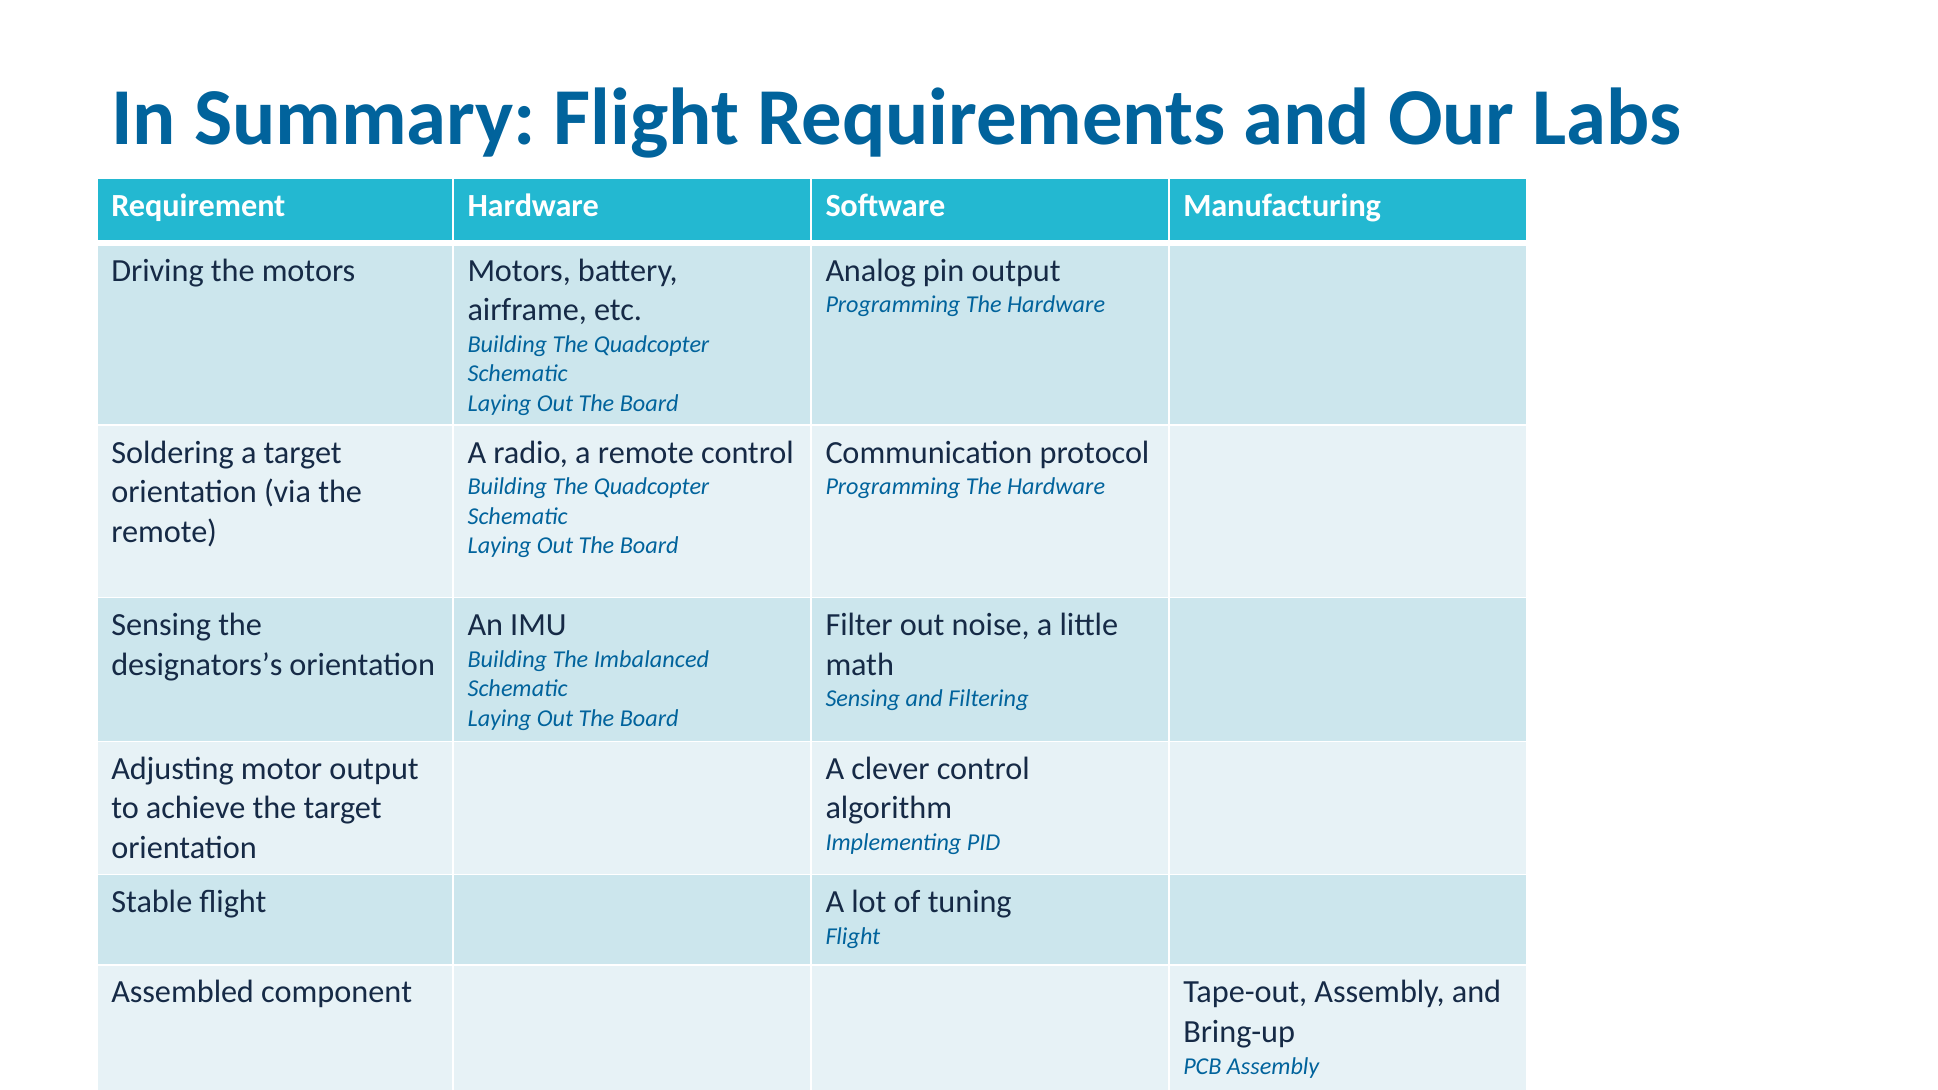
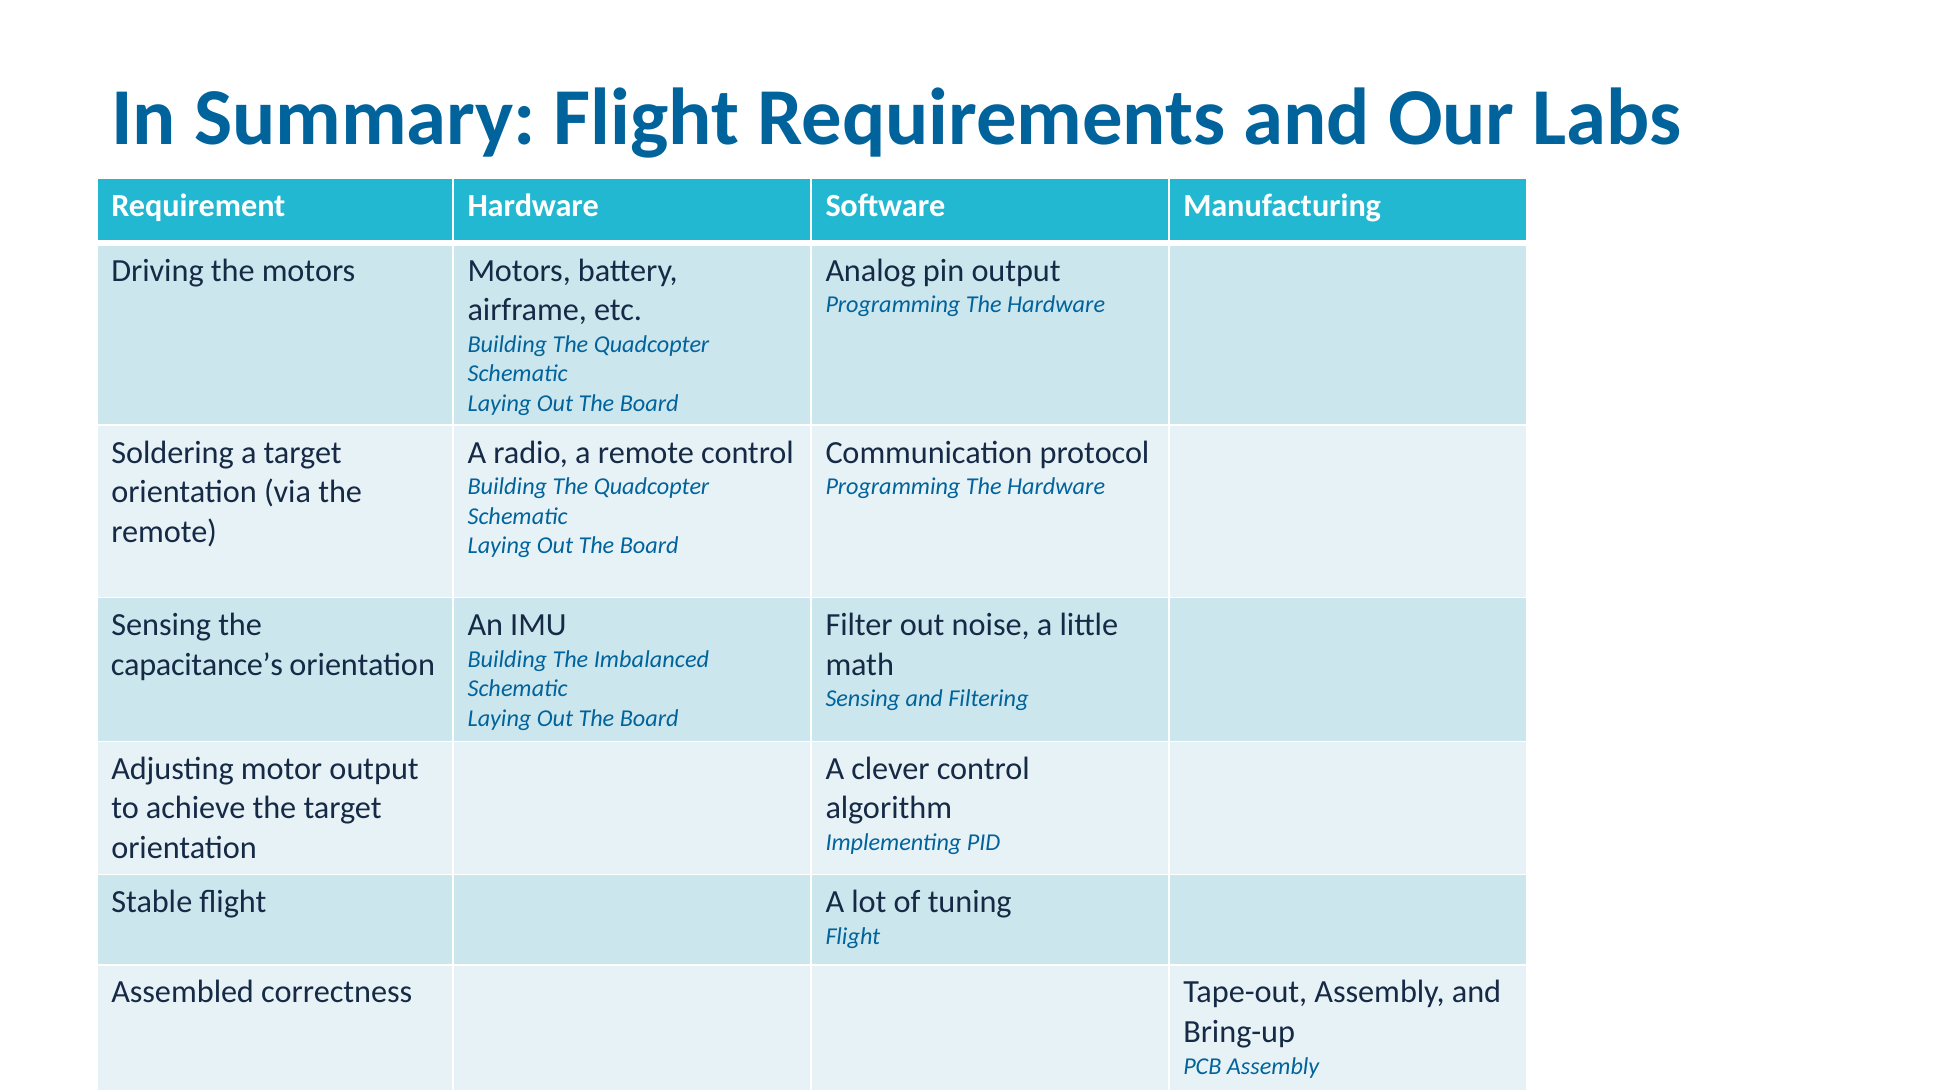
designators’s: designators’s -> capacitance’s
component: component -> correctness
